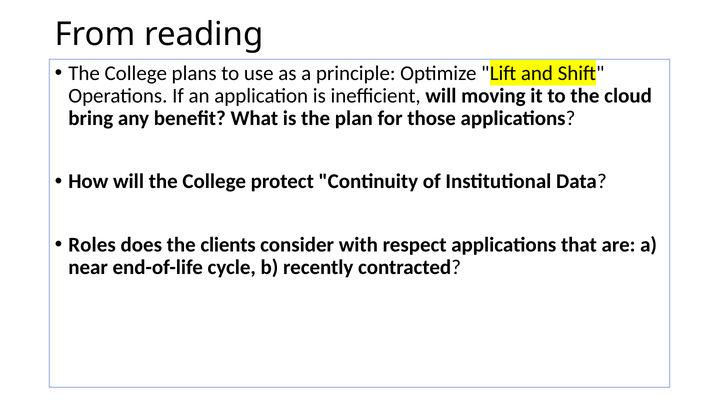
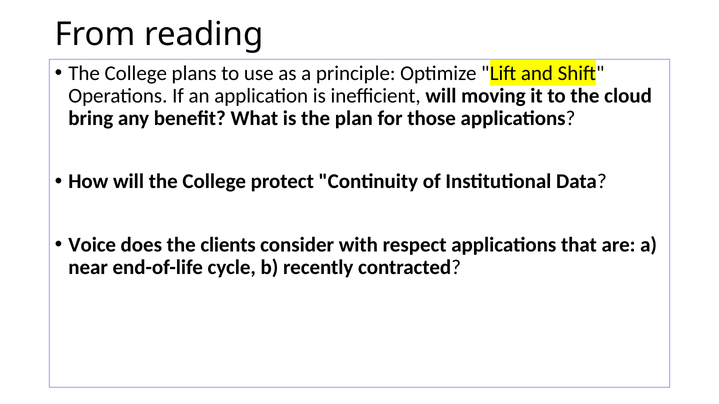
Roles: Roles -> Voice
